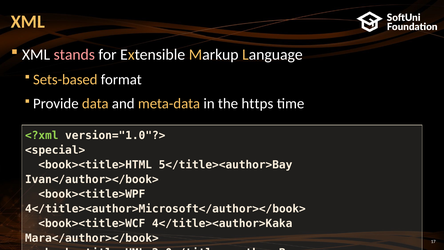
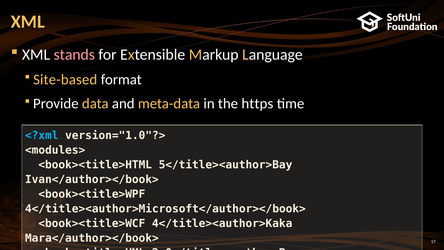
Sets-based: Sets-based -> Site-based
<?xml colour: light green -> light blue
<special>: <special> -> <modules>
